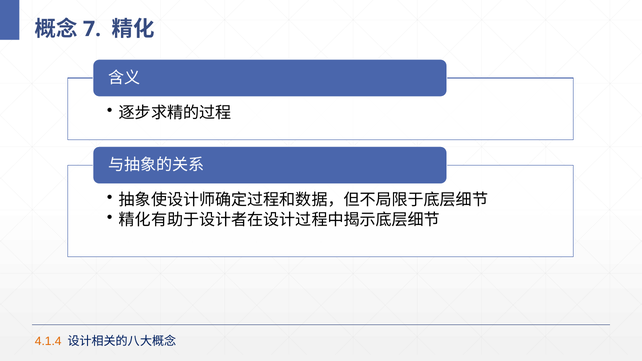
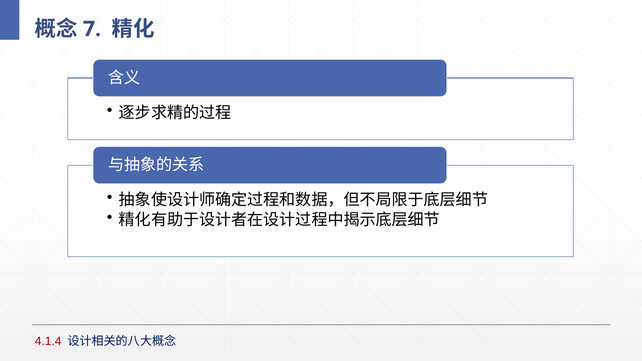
4.1.4 colour: orange -> red
